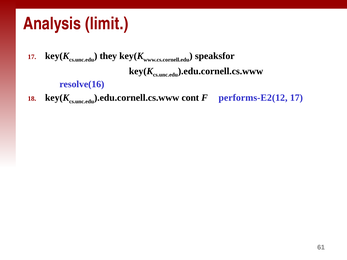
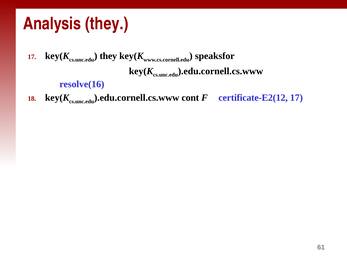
Analysis limit: limit -> they
performs-E2(12: performs-E2(12 -> certificate-E2(12
